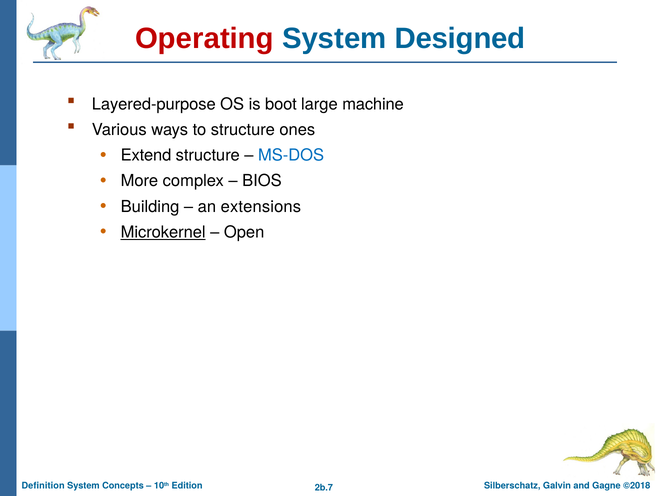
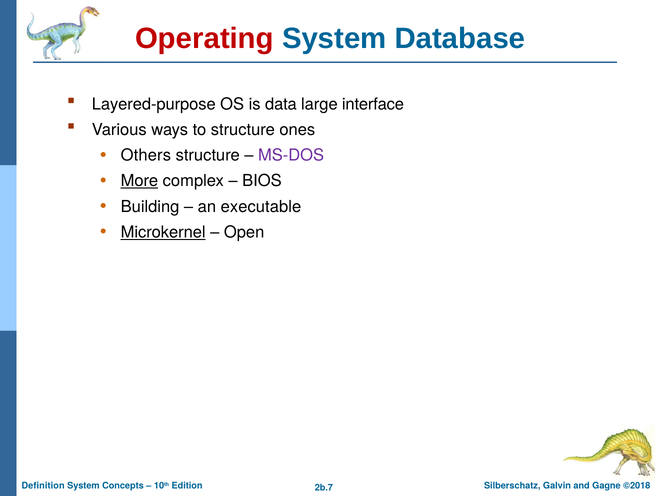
Designed: Designed -> Database
boot: boot -> data
machine: machine -> interface
Extend: Extend -> Others
MS-DOS colour: blue -> purple
More underline: none -> present
extensions: extensions -> executable
